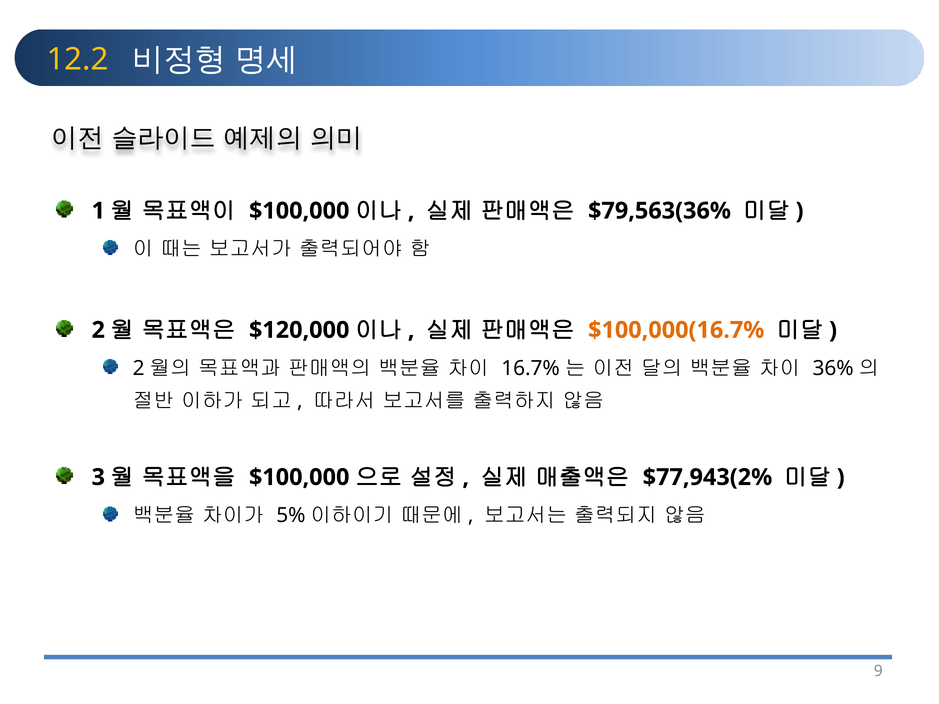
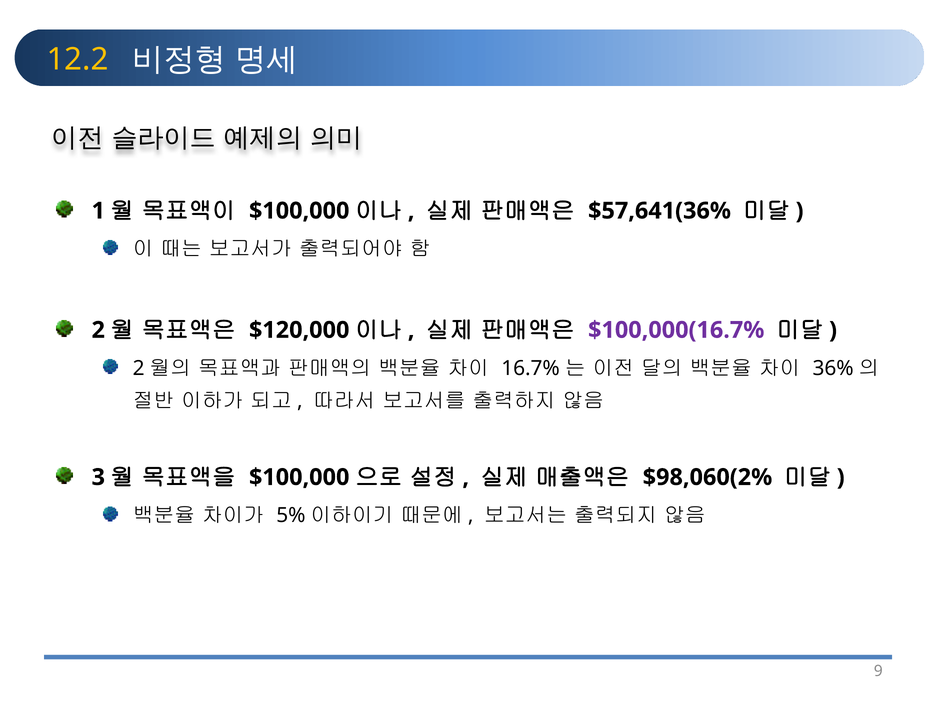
$79,563(36%: $79,563(36% -> $57,641(36%
$100,000(16.7% colour: orange -> purple
$77,943(2%: $77,943(2% -> $98,060(2%
